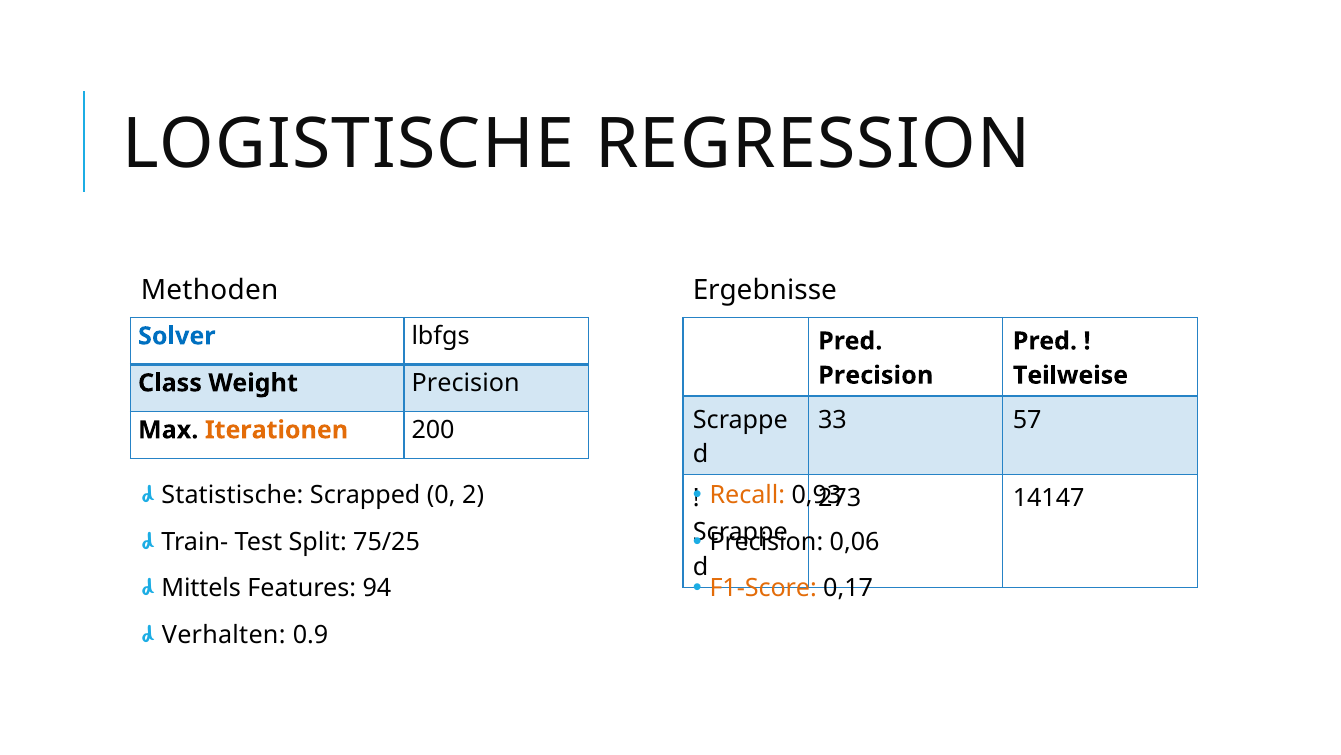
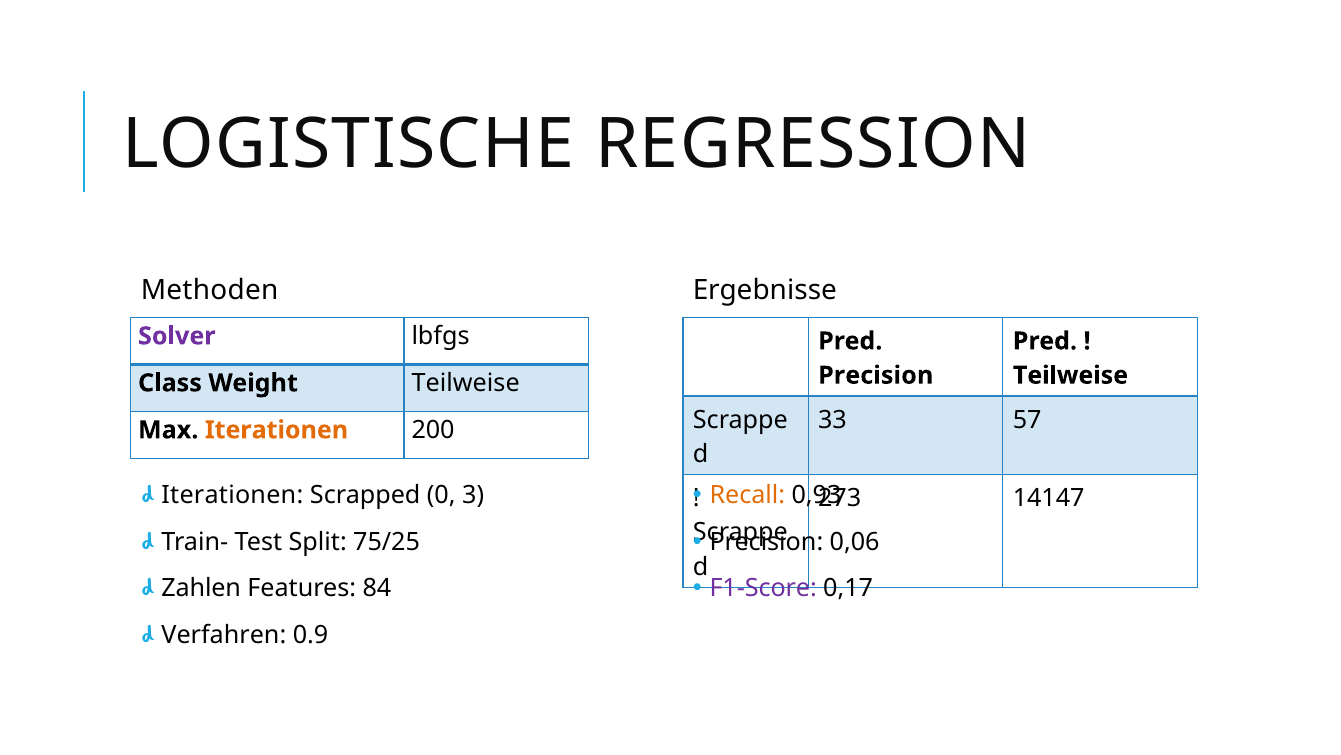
Solver colour: blue -> purple
Weight Precision: Precision -> Teilweise
Statistische at (232, 495): Statistische -> Iterationen
2: 2 -> 3
F1-Score colour: orange -> purple
Mittels: Mittels -> Zahlen
94: 94 -> 84
Verhalten: Verhalten -> Verfahren
